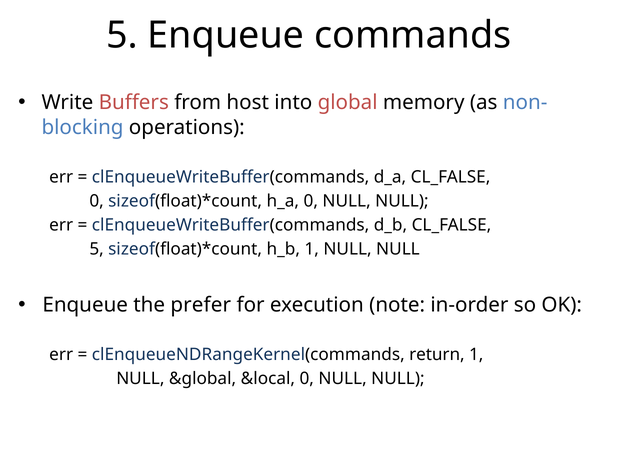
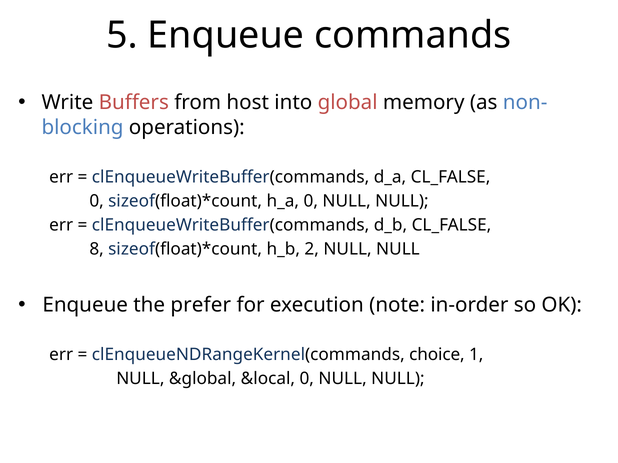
5 at (97, 249): 5 -> 8
h_b 1: 1 -> 2
return: return -> choice
